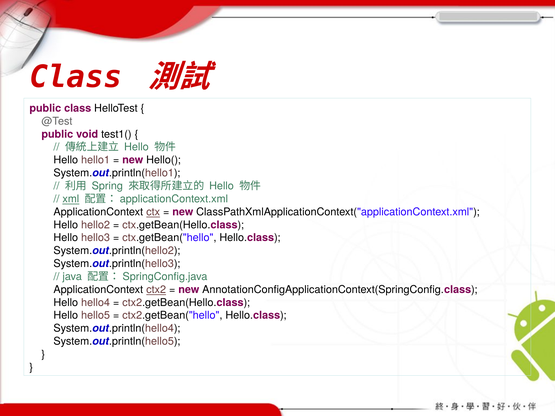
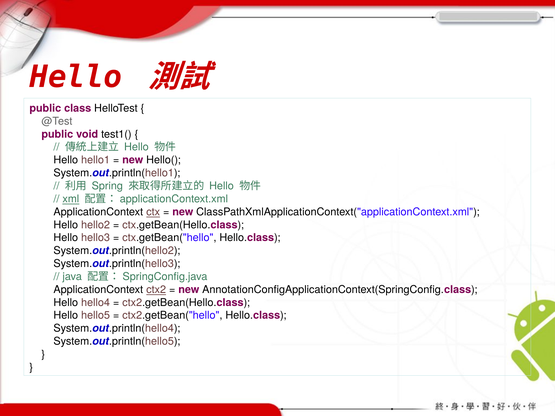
Class at (76, 77): Class -> Hello
